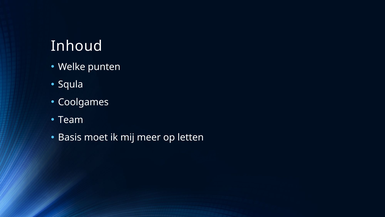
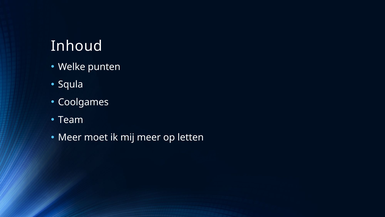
Basis at (70, 137): Basis -> Meer
